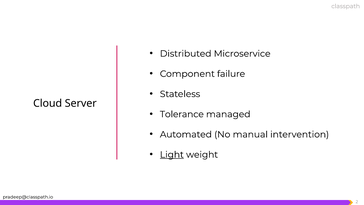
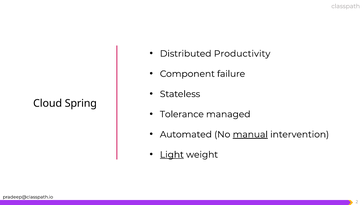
Microservice: Microservice -> Productivity
Server: Server -> Spring
manual underline: none -> present
